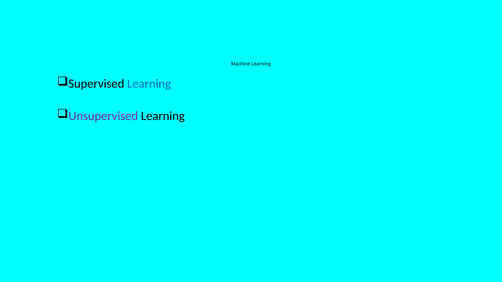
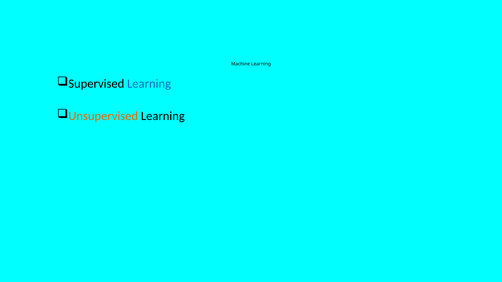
Unsupervised colour: purple -> orange
